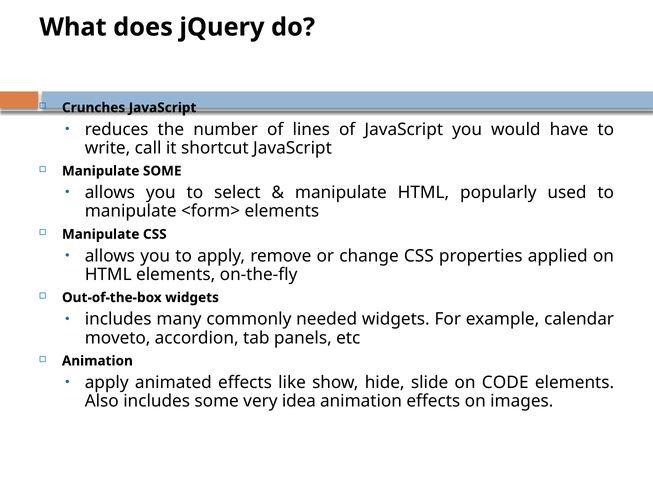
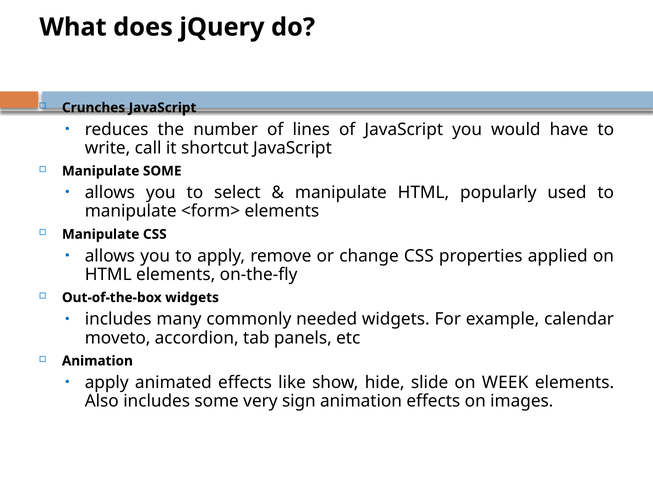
CODE: CODE -> WEEK
idea: idea -> sign
